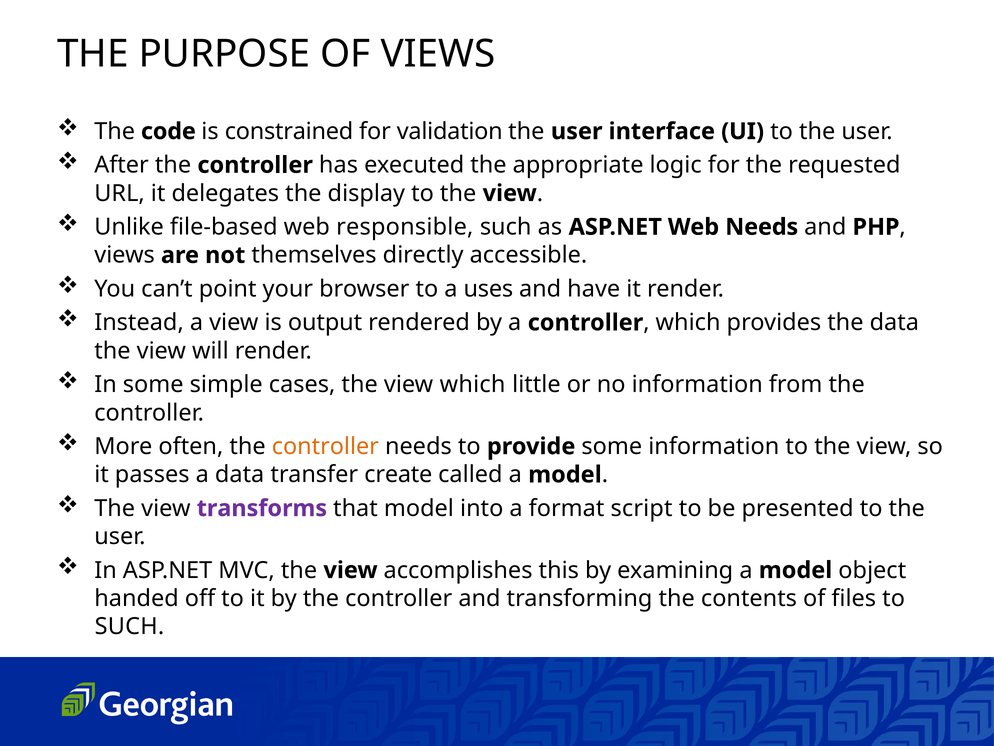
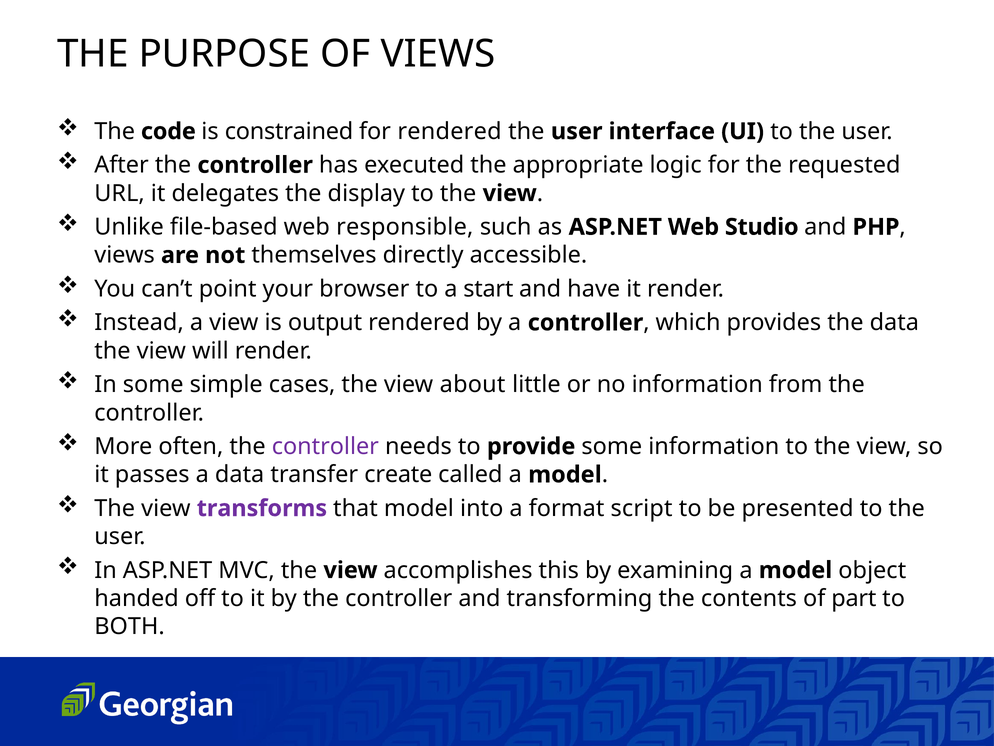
for validation: validation -> rendered
Web Needs: Needs -> Studio
uses: uses -> start
view which: which -> about
controller at (325, 446) colour: orange -> purple
files: files -> part
SUCH at (129, 626): SUCH -> BOTH
